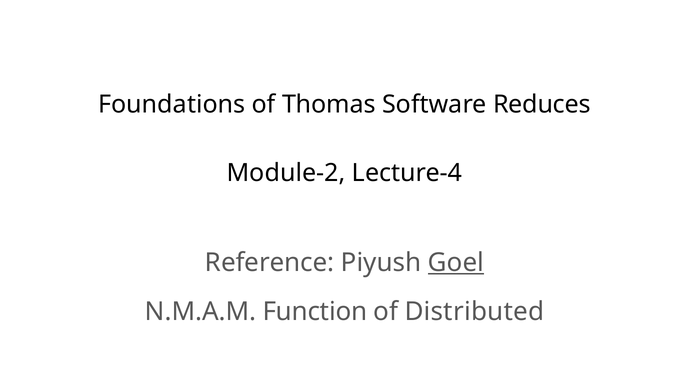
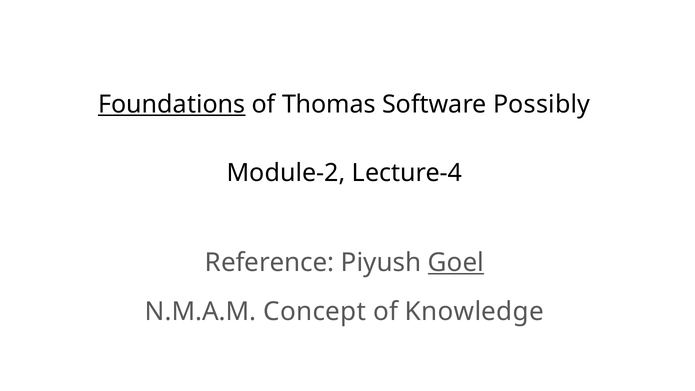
Foundations underline: none -> present
Reduces: Reduces -> Possibly
Function: Function -> Concept
Distributed: Distributed -> Knowledge
